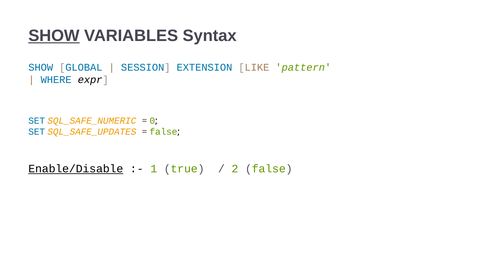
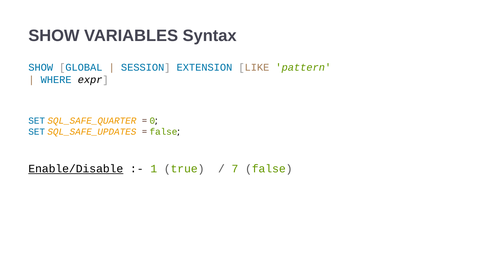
SHOW at (54, 36) underline: present -> none
SQL_SAFE_NUMERIC: SQL_SAFE_NUMERIC -> SQL_SAFE_QUARTER
2: 2 -> 7
